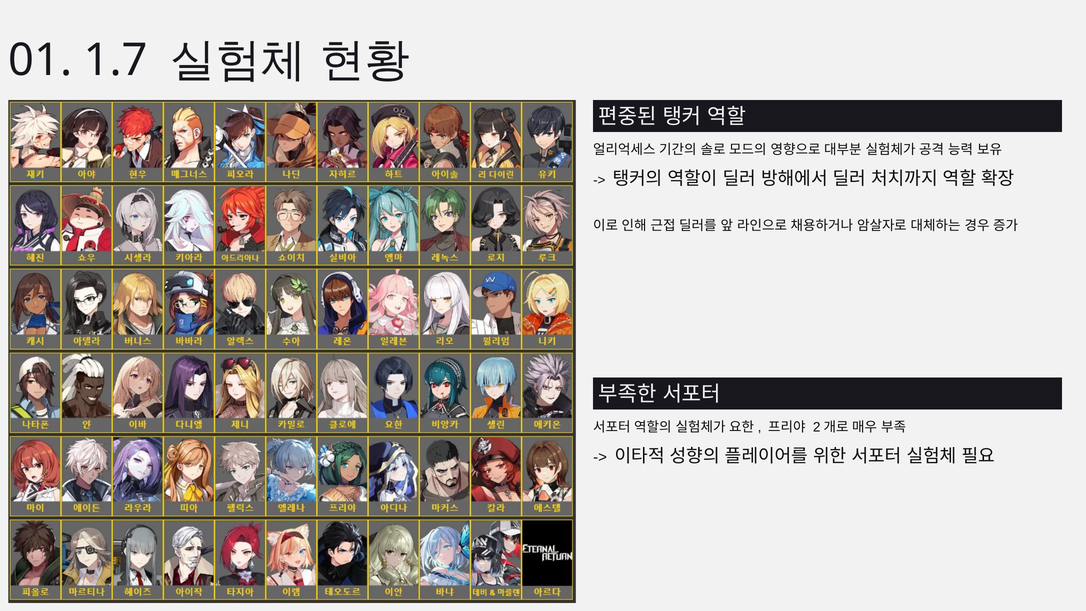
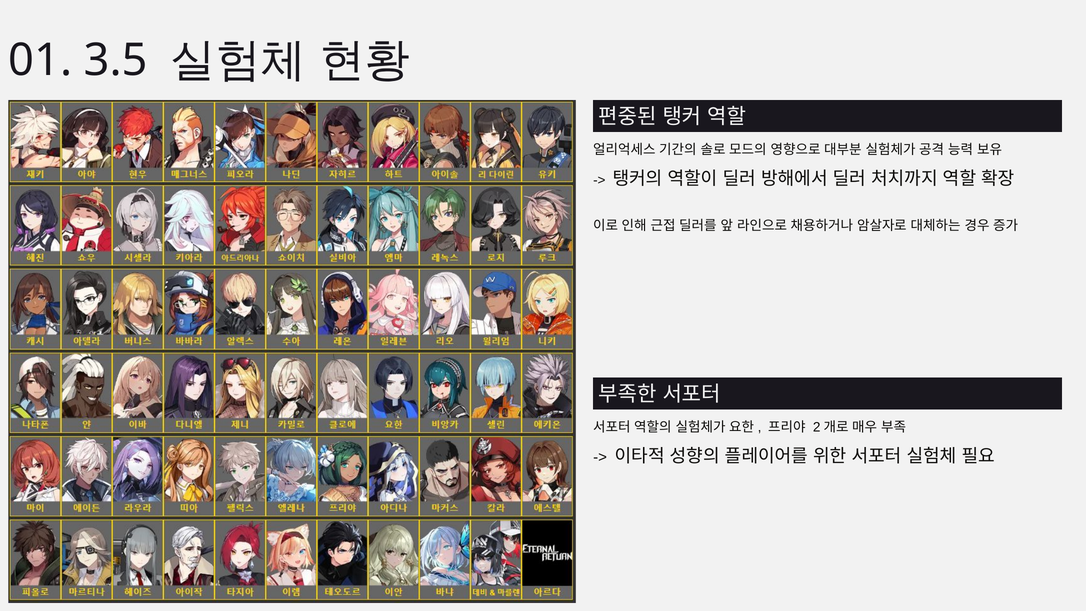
1.7: 1.7 -> 3.5
